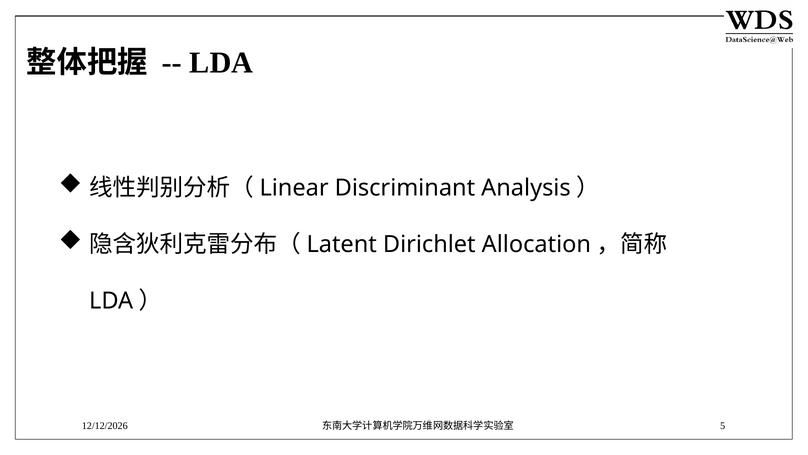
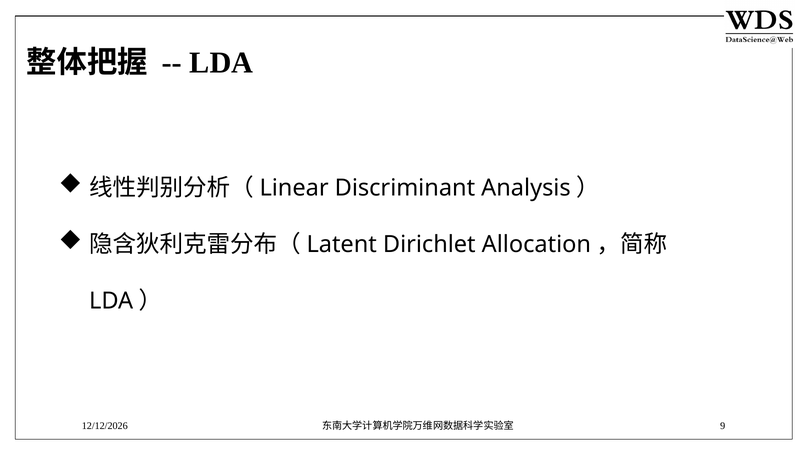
5: 5 -> 9
